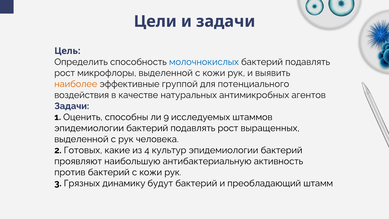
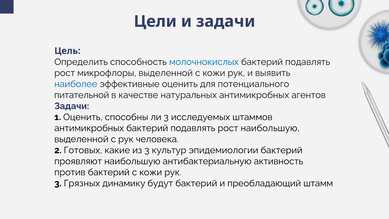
наиболее colour: orange -> blue
эффективные группой: группой -> оценить
воздействия: воздействия -> питательной
ли 9: 9 -> 3
эпидемиологии at (89, 128): эпидемиологии -> антимикробных
рост выращенных: выращенных -> наибольшую
из 4: 4 -> 3
